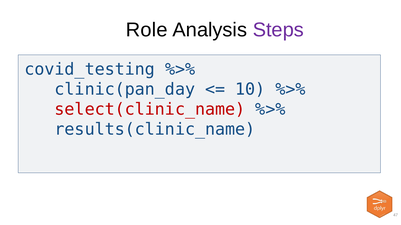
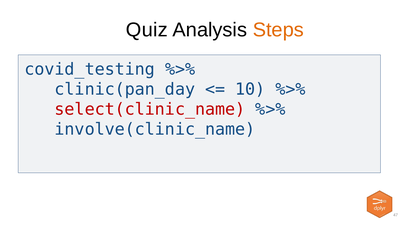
Role: Role -> Quiz
Steps colour: purple -> orange
results(clinic_name: results(clinic_name -> involve(clinic_name
